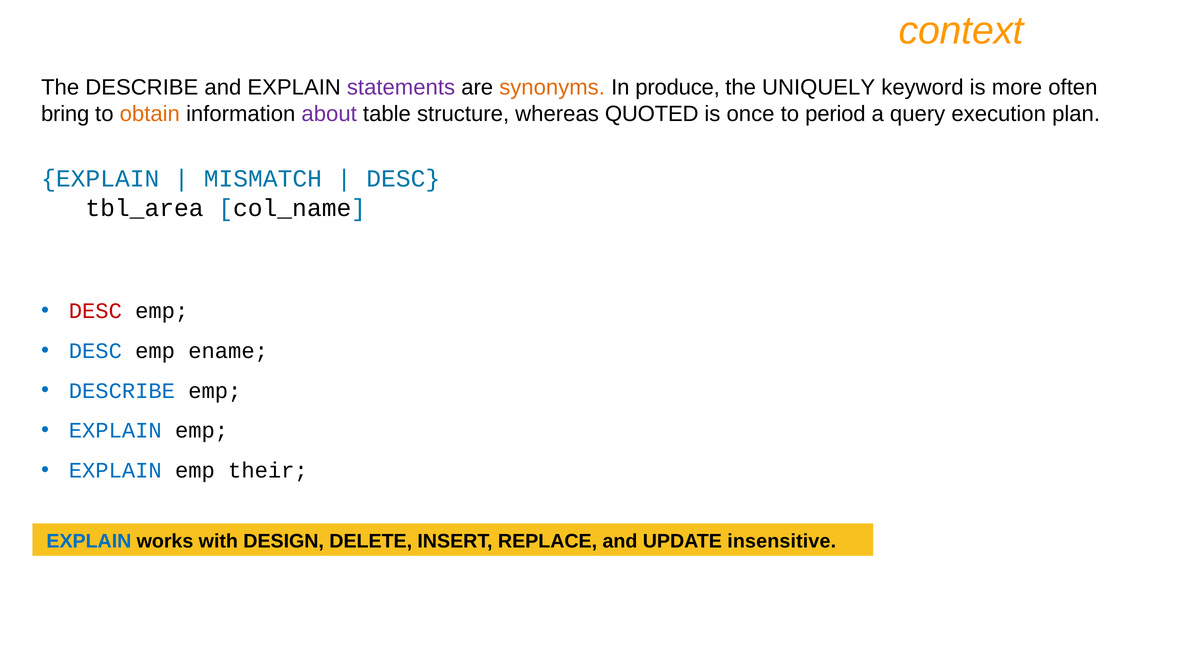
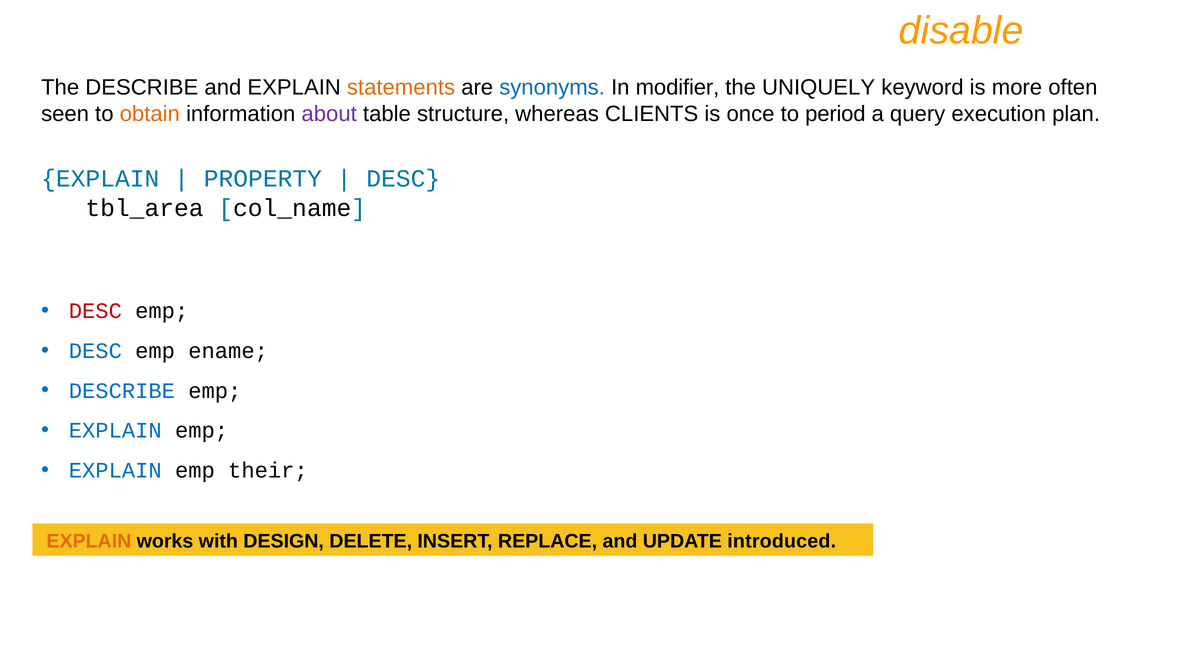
context: context -> disable
statements colour: purple -> orange
synonyms colour: orange -> blue
produce: produce -> modifier
bring: bring -> seen
QUOTED: QUOTED -> CLIENTS
MISMATCH: MISMATCH -> PROPERTY
EXPLAIN at (89, 541) colour: blue -> orange
insensitive: insensitive -> introduced
